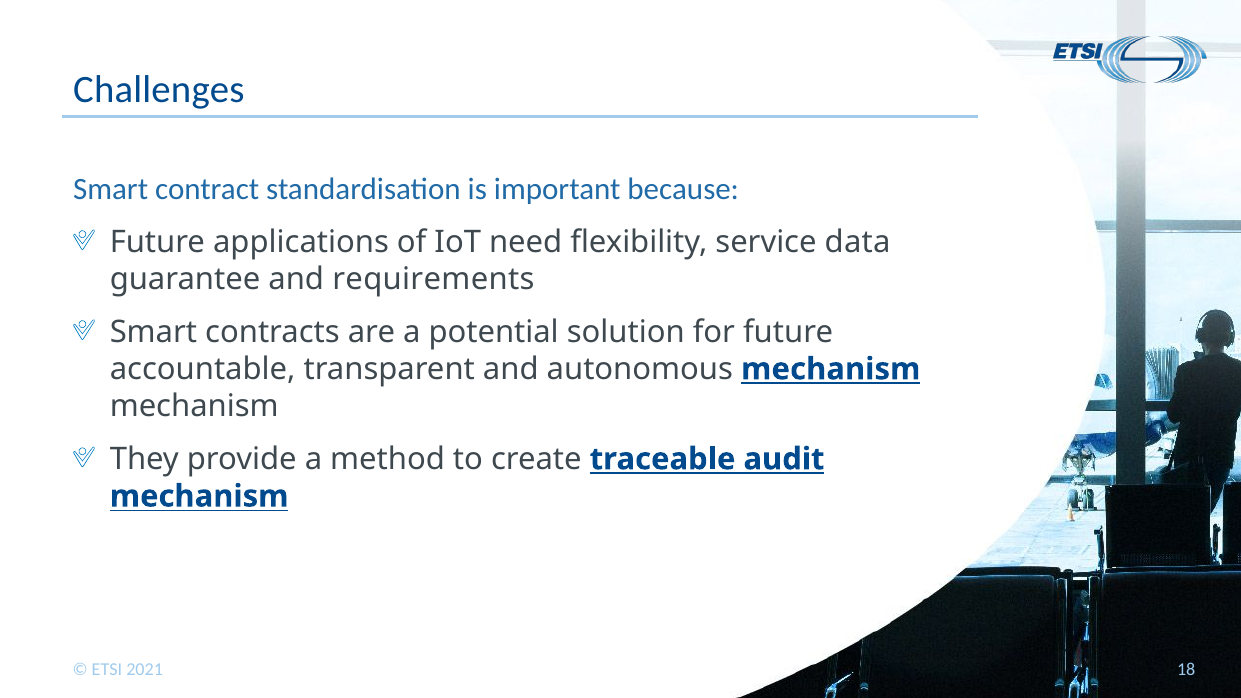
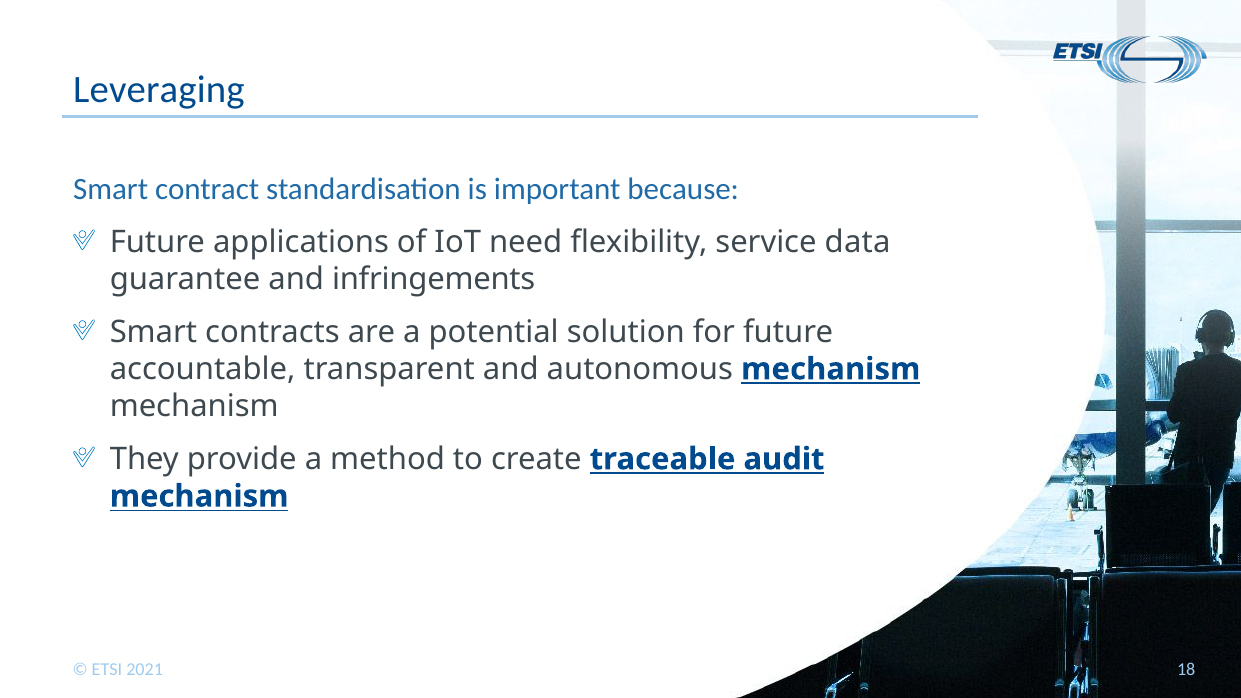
Challenges: Challenges -> Leveraging
requirements: requirements -> infringements
